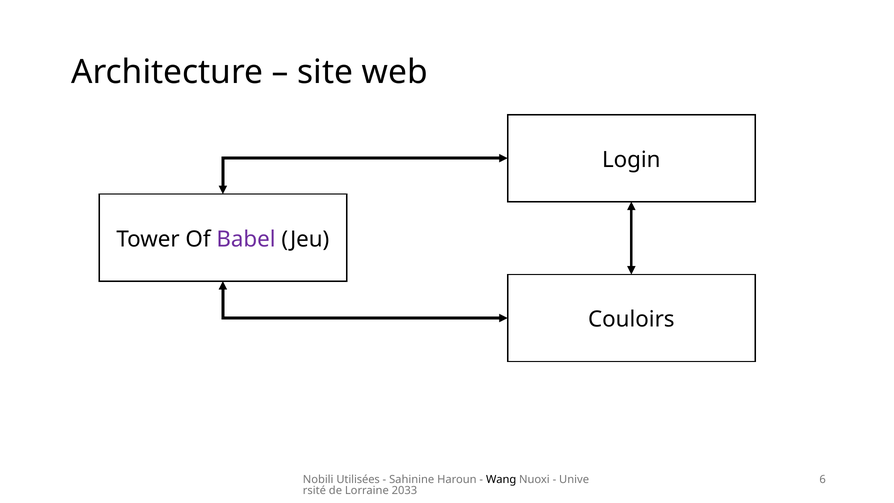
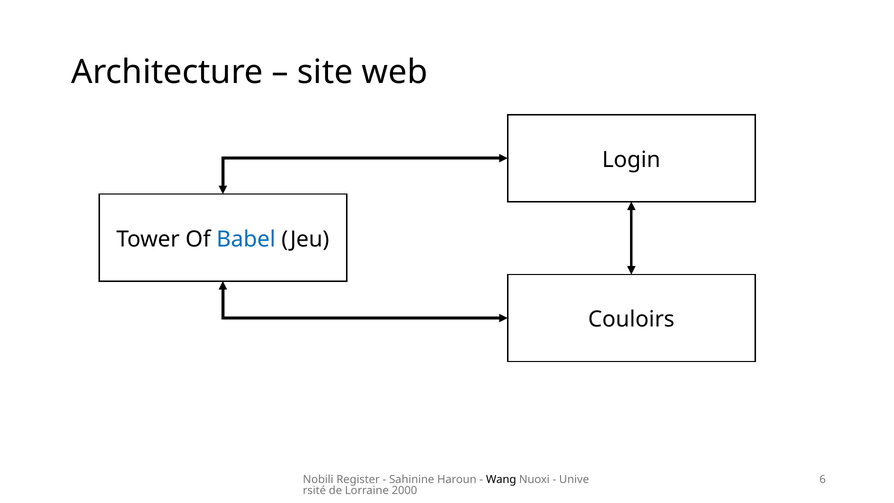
Babel colour: purple -> blue
Utilisées: Utilisées -> Register
2033: 2033 -> 2000
